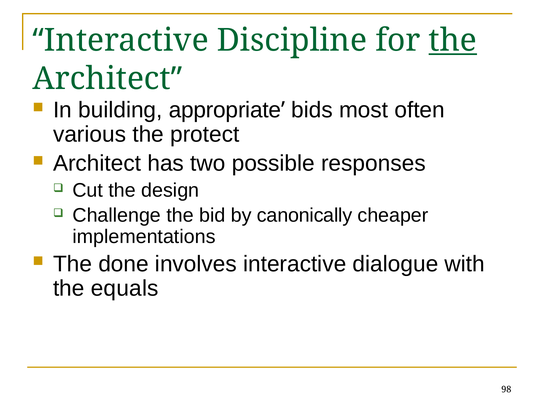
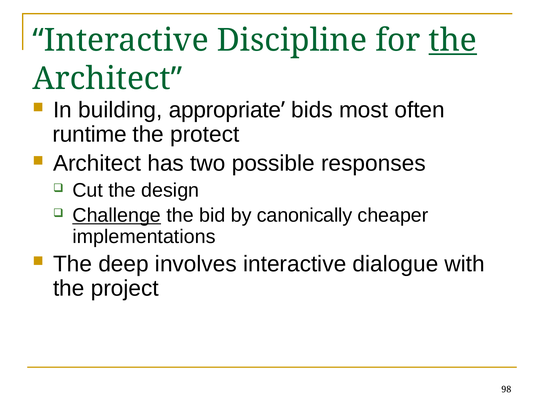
various: various -> runtime
Challenge underline: none -> present
done: done -> deep
equals: equals -> project
